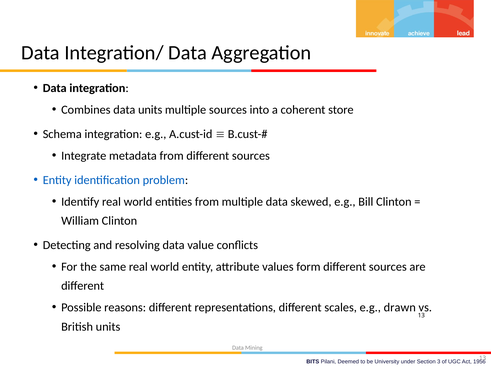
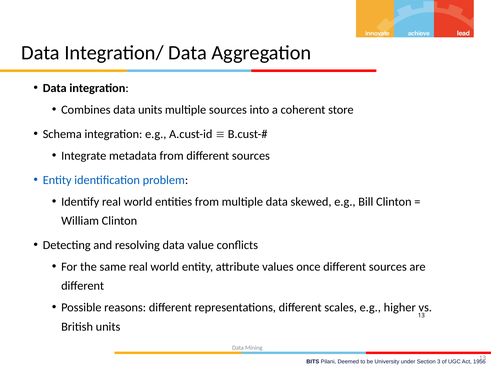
form: form -> once
drawn: drawn -> higher
